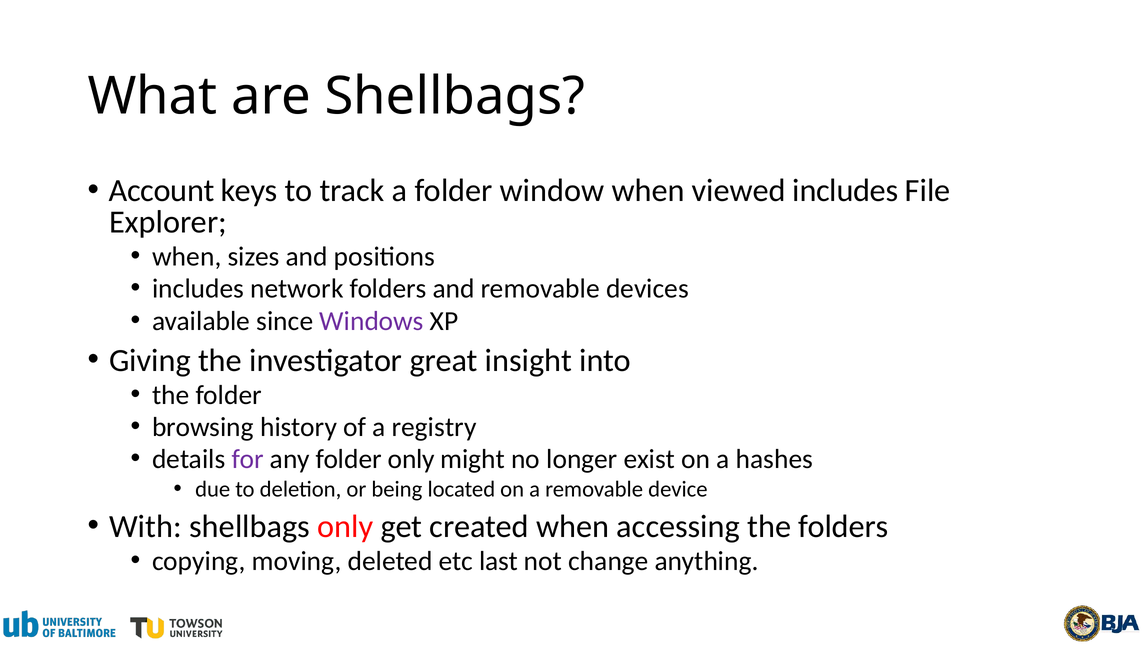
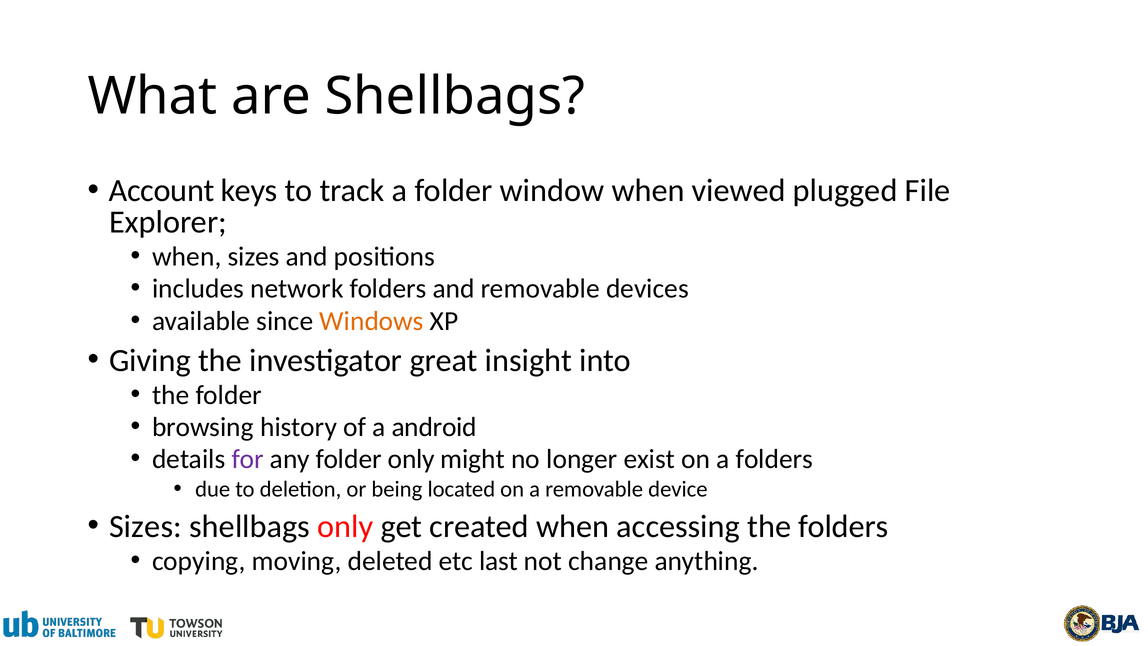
viewed includes: includes -> plugged
Windows colour: purple -> orange
registry: registry -> android
a hashes: hashes -> folders
With at (145, 526): With -> Sizes
